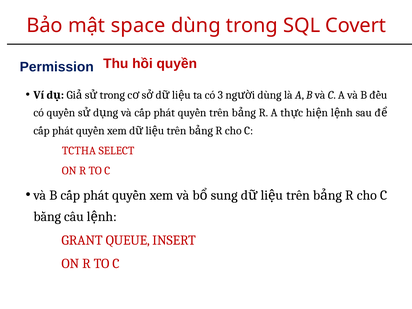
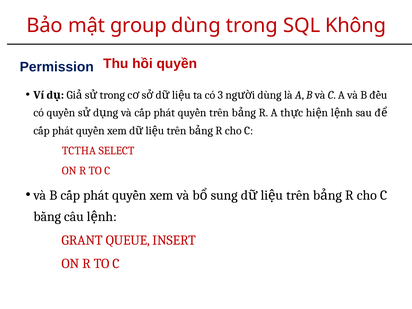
space: space -> group
Covert: Covert -> Không
